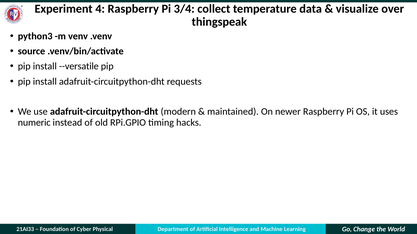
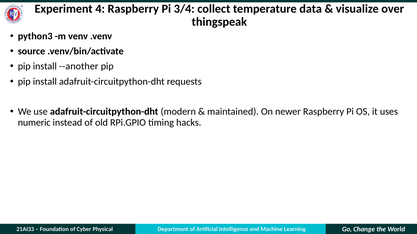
--versatile: --versatile -> --another
